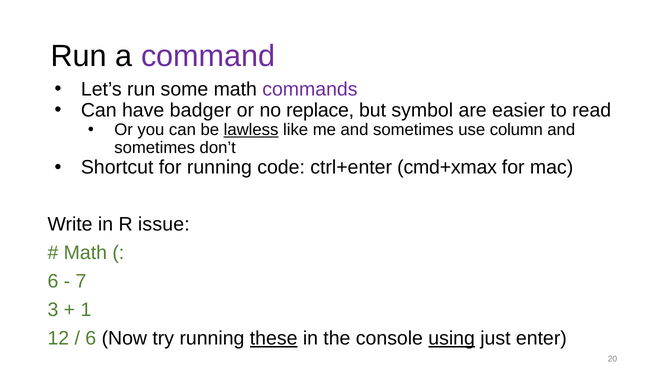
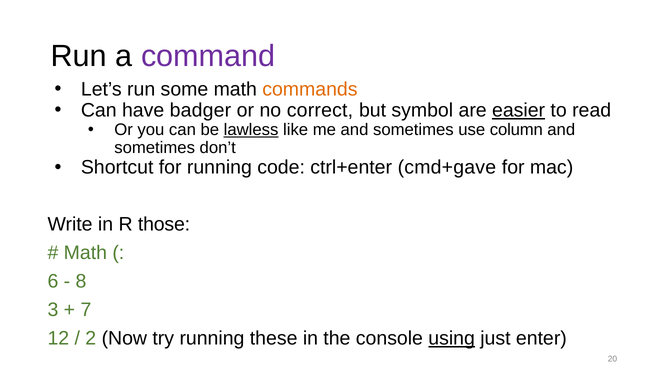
commands colour: purple -> orange
replace: replace -> correct
easier underline: none -> present
cmd+xmax: cmd+xmax -> cmd+gave
issue: issue -> those
7: 7 -> 8
1: 1 -> 7
6 at (91, 338): 6 -> 2
these underline: present -> none
